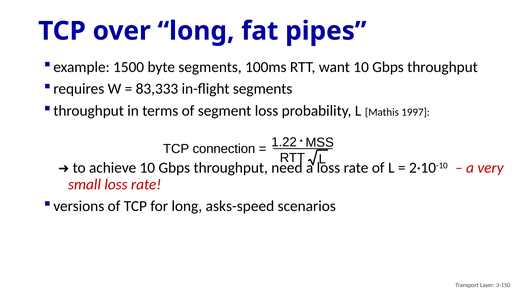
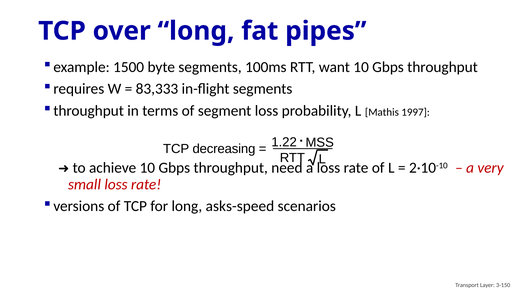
connection: connection -> decreasing
